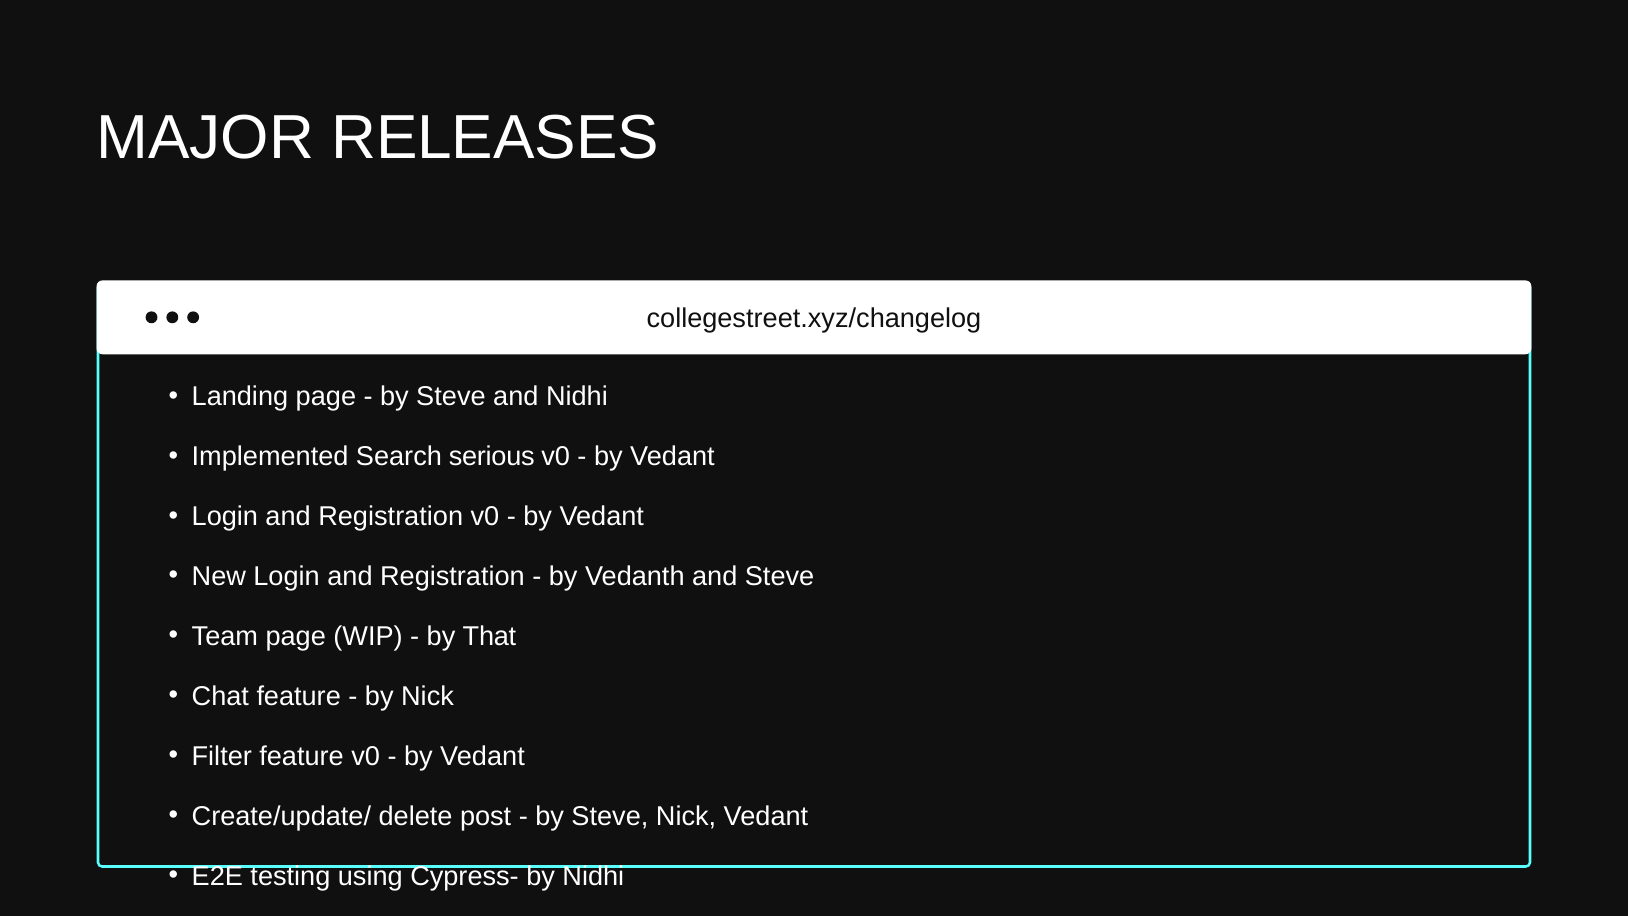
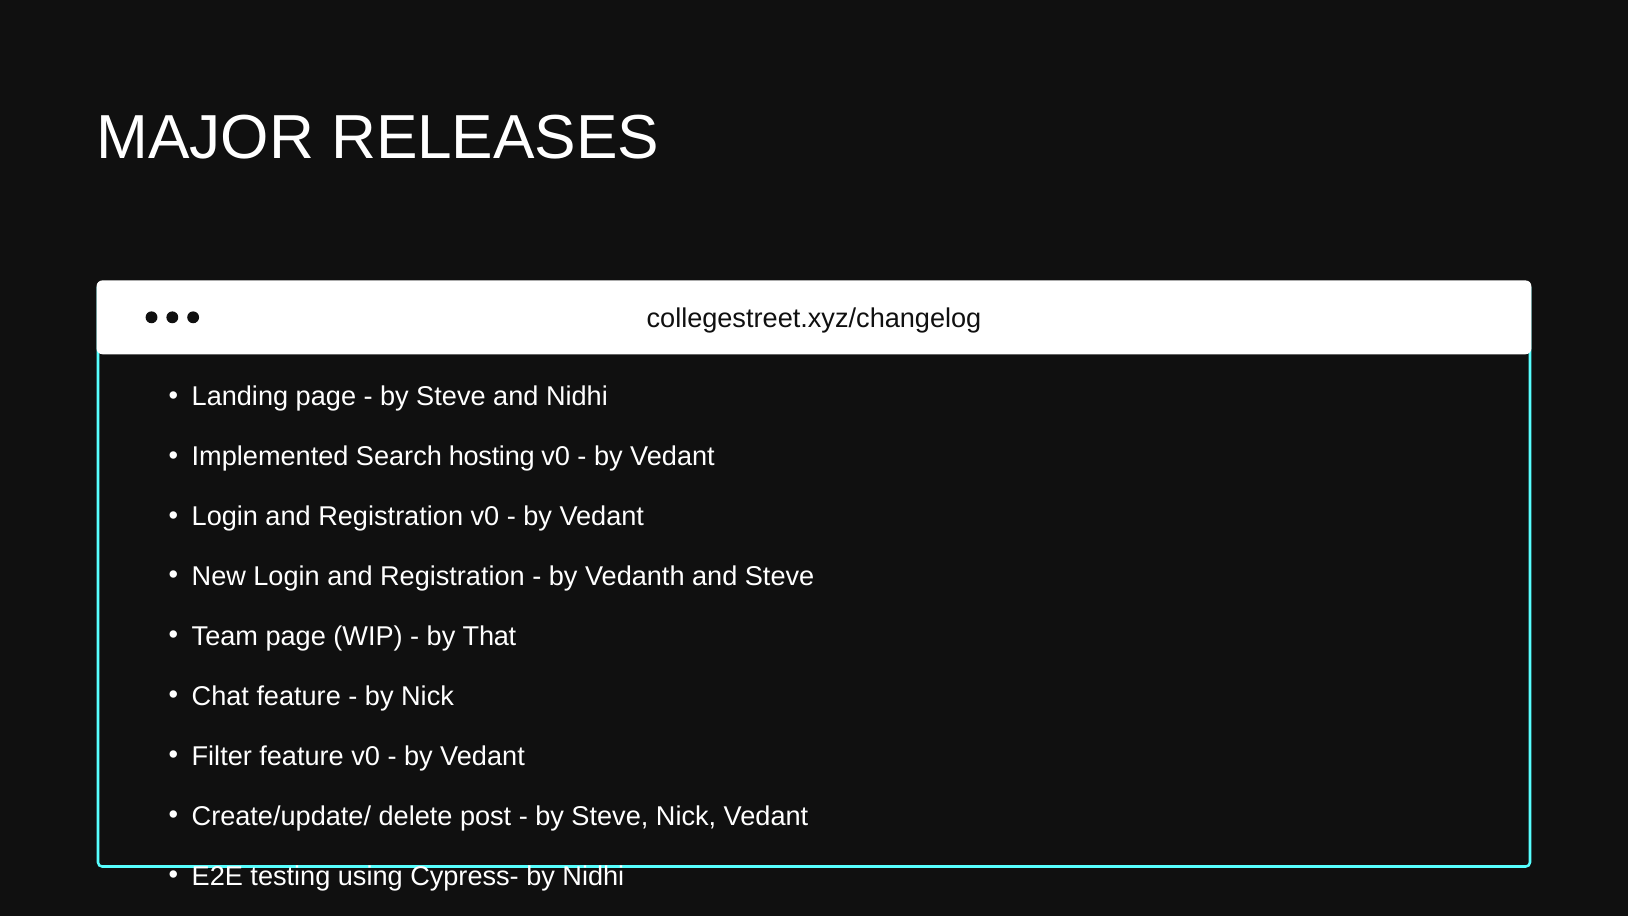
serious: serious -> hosting
